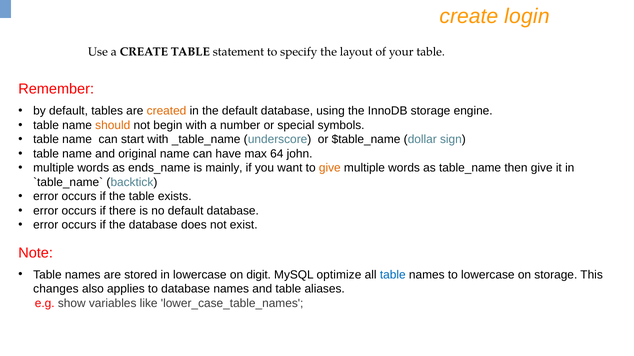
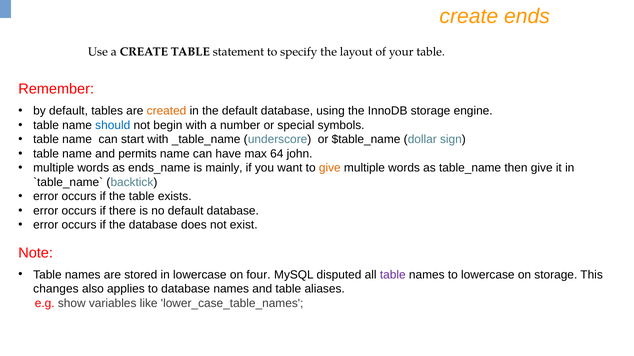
login: login -> ends
should colour: orange -> blue
original: original -> permits
digit: digit -> four
optimize: optimize -> disputed
table at (393, 275) colour: blue -> purple
